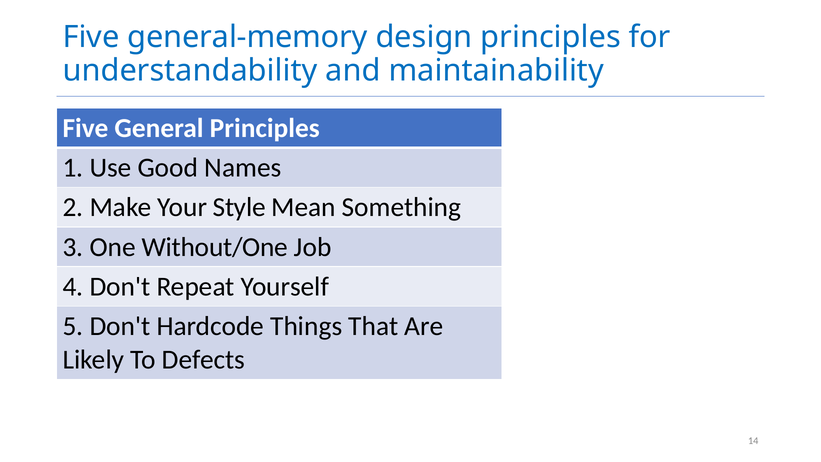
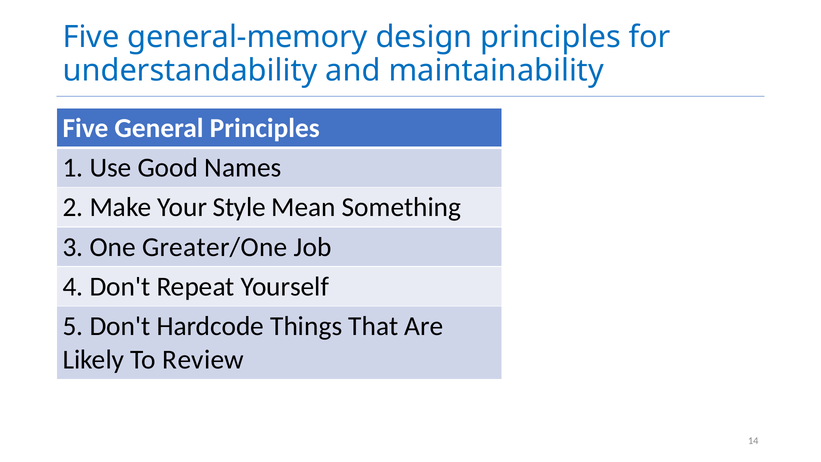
Without/One: Without/One -> Greater/One
Defects: Defects -> Review
